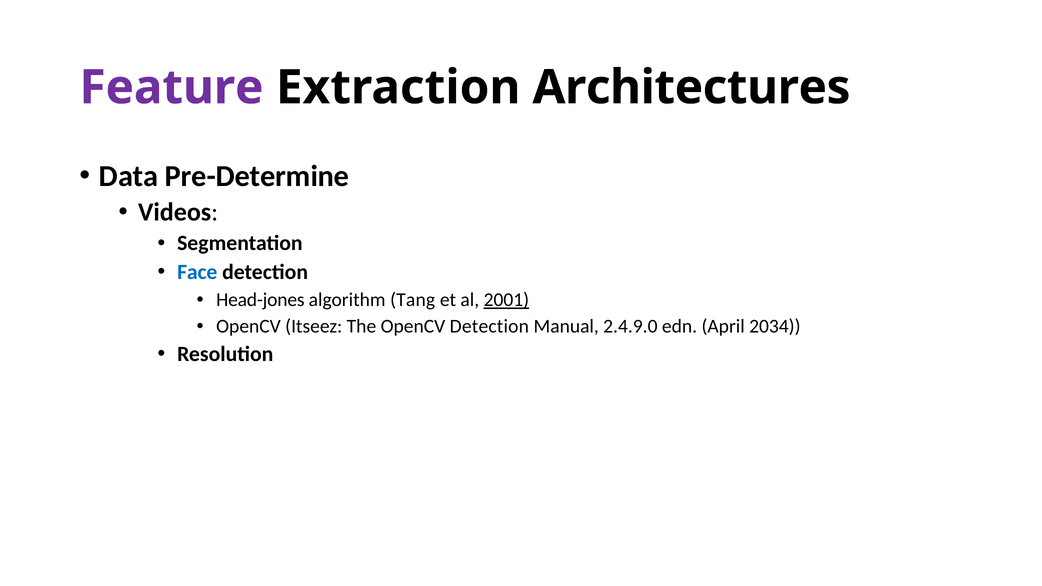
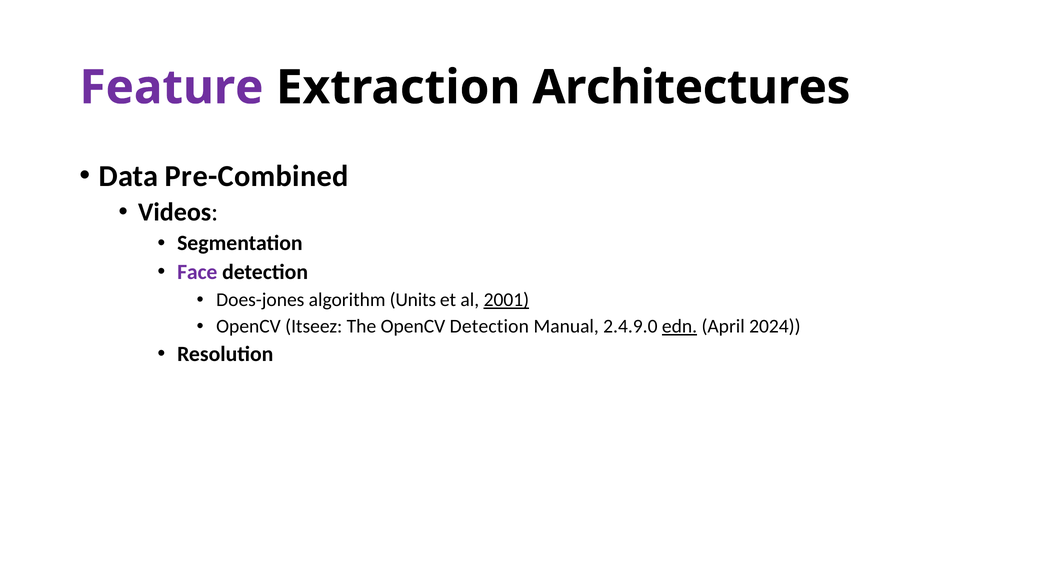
Pre-Determine: Pre-Determine -> Pre-Combined
Face colour: blue -> purple
Head-jones: Head-jones -> Does-jones
Tang: Tang -> Units
edn underline: none -> present
2034: 2034 -> 2024
